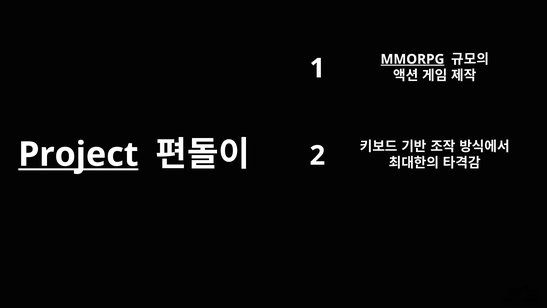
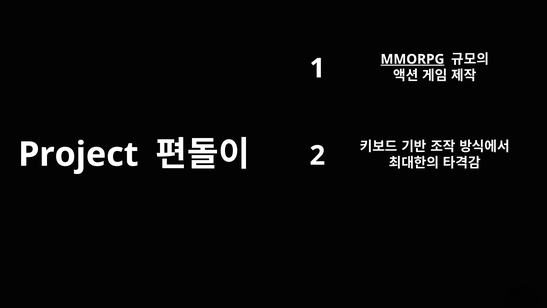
Project underline: present -> none
